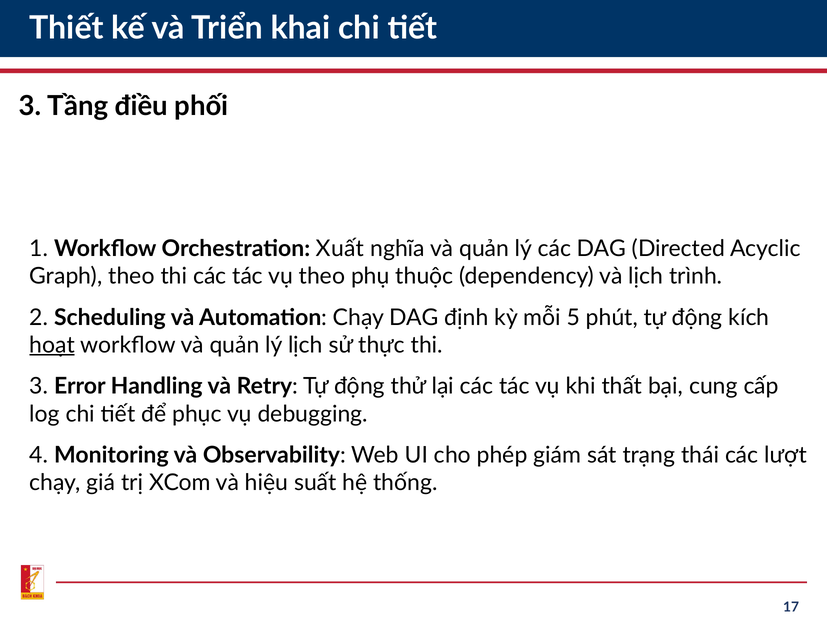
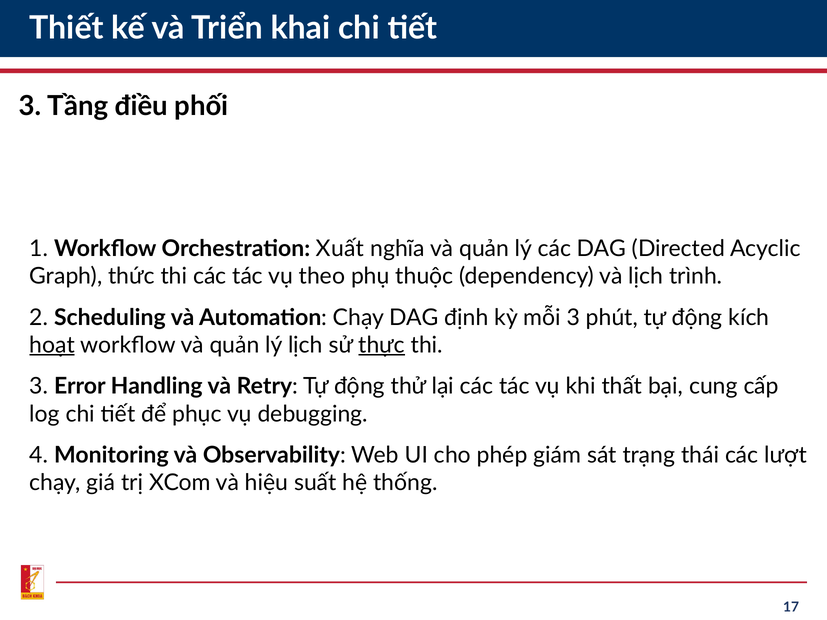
Graph theo: theo -> thức
mỗi 5: 5 -> 3
thực underline: none -> present
